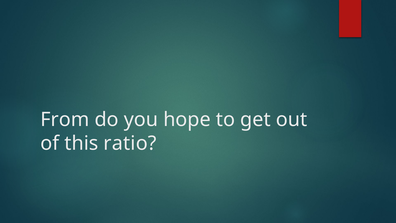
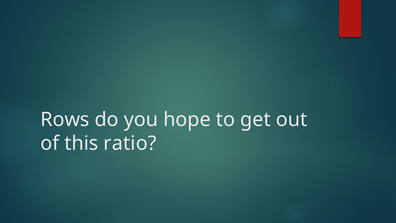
From: From -> Rows
